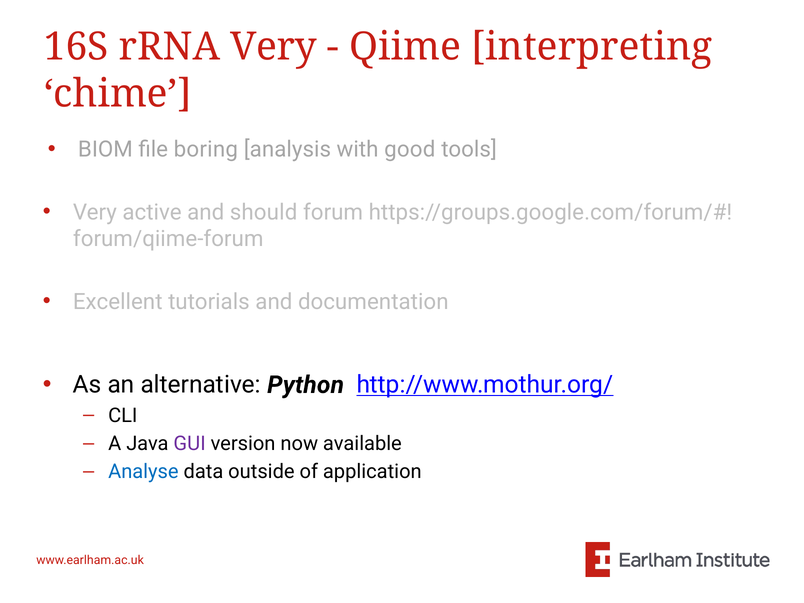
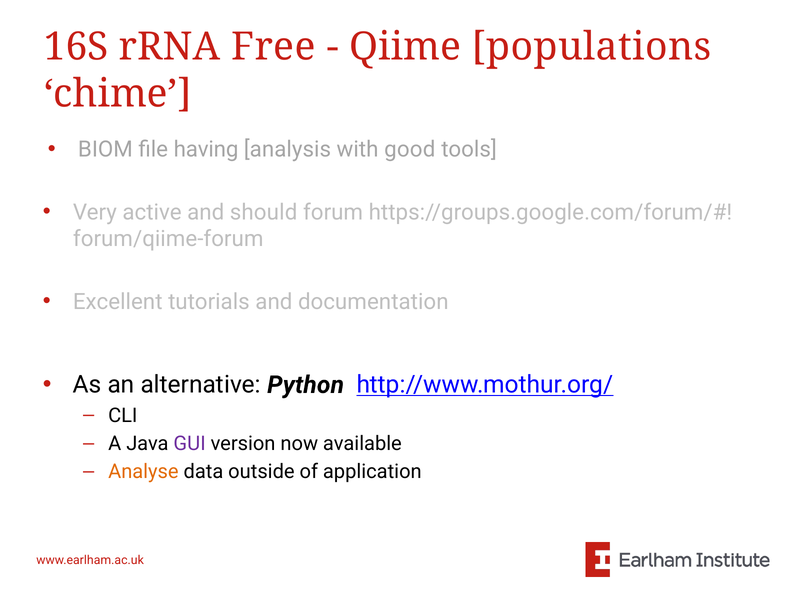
rRNA Very: Very -> Free
interpreting: interpreting -> populations
boring: boring -> having
Analyse colour: blue -> orange
